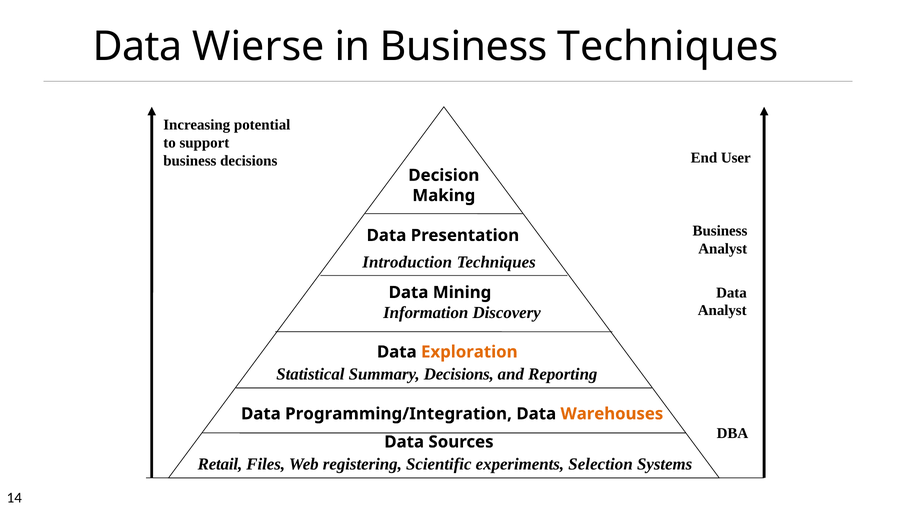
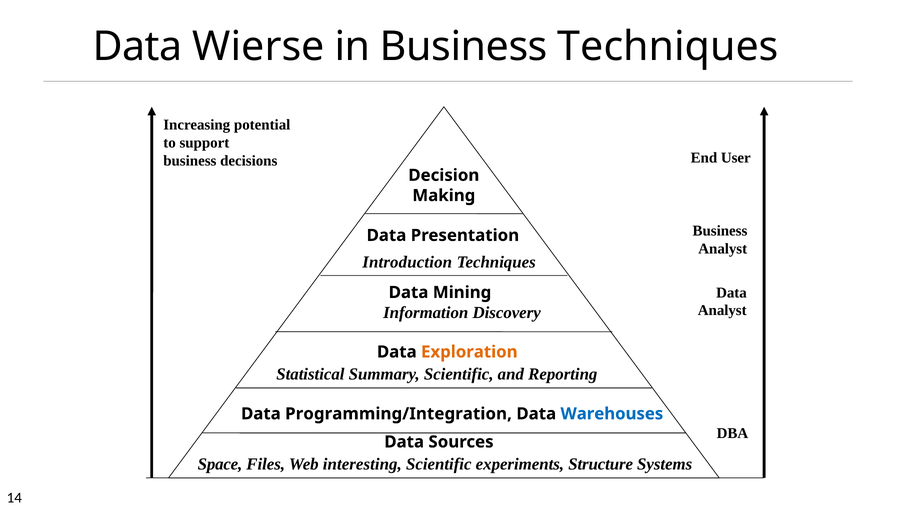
Summary Decisions: Decisions -> Scientific
Warehouses colour: orange -> blue
Retail: Retail -> Space
registering: registering -> interesting
Selection: Selection -> Structure
